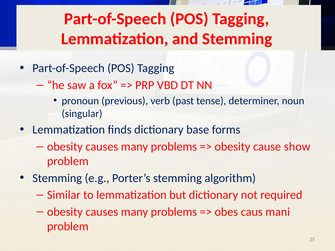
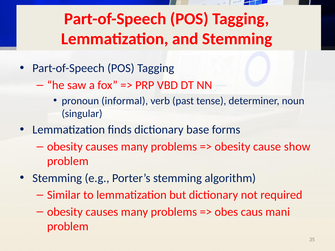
previous: previous -> informal
